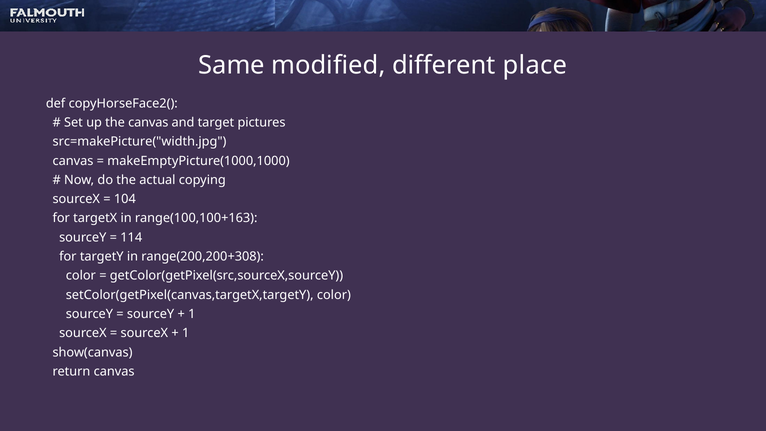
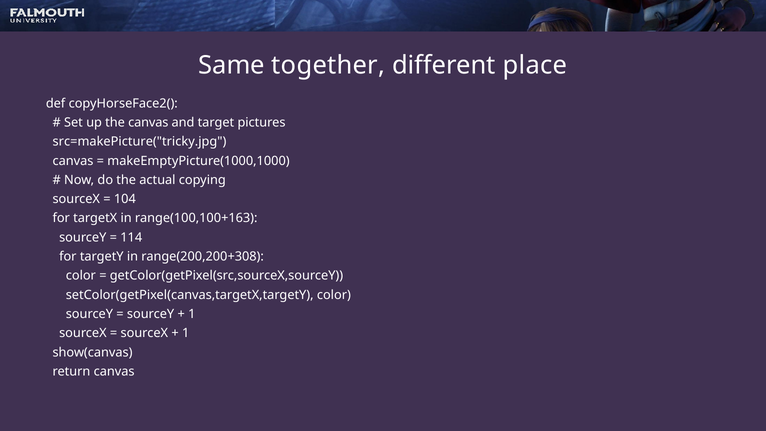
modified: modified -> together
src=makePicture("width.jpg: src=makePicture("width.jpg -> src=makePicture("tricky.jpg
